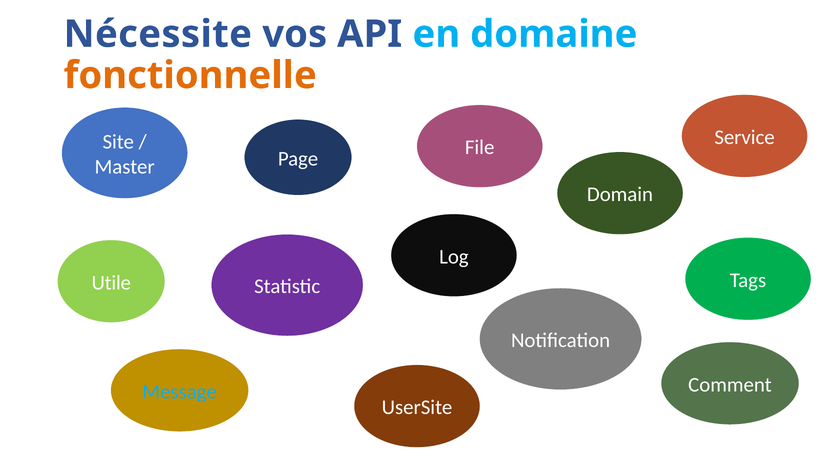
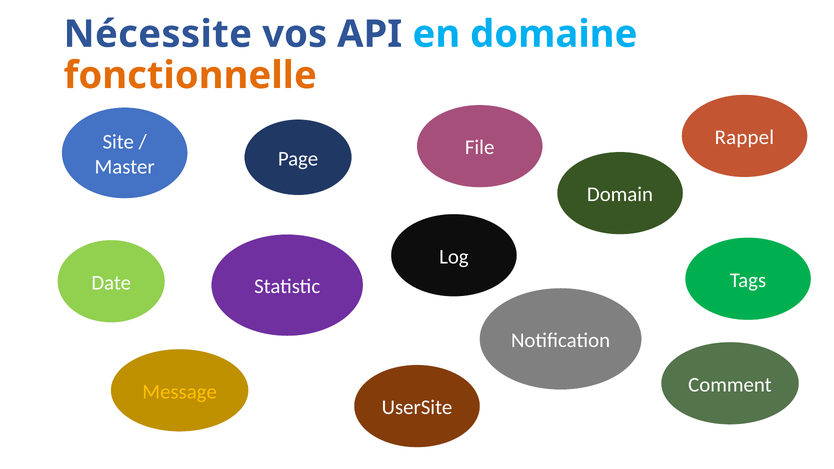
Service: Service -> Rappel
Utile: Utile -> Date
Message colour: light blue -> yellow
